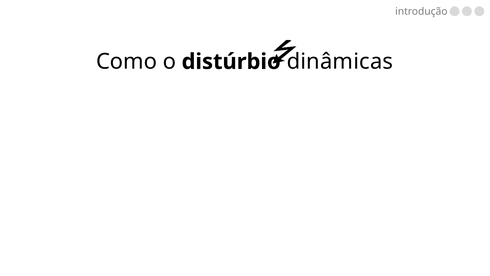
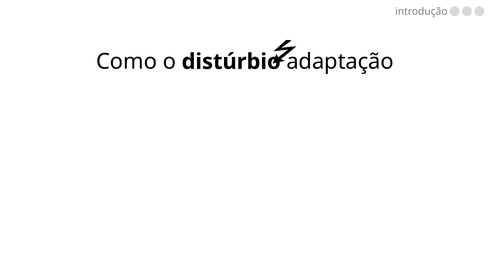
distúrbio dinâmicas: dinâmicas -> adaptação
